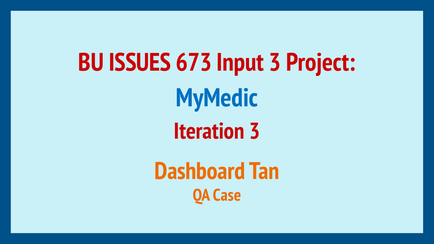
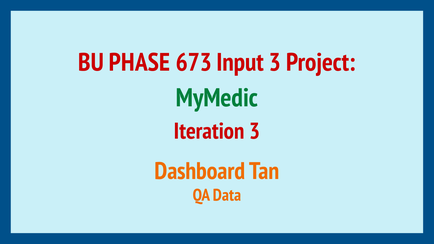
ISSUES: ISSUES -> PHASE
MyMedic colour: blue -> green
Case: Case -> Data
